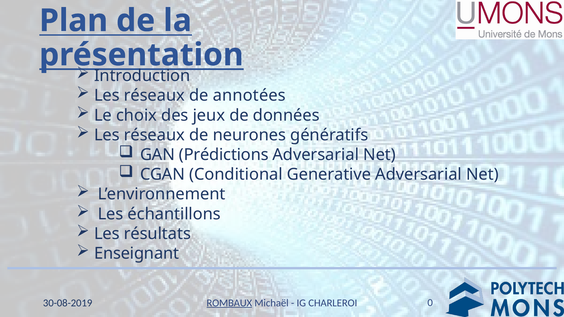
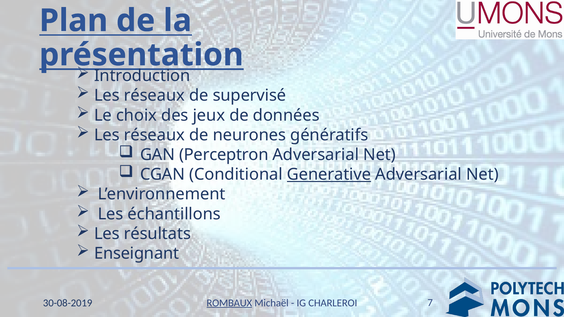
annotées: annotées -> supervisé
Prédictions: Prédictions -> Perceptron
Generative underline: none -> present
0: 0 -> 7
